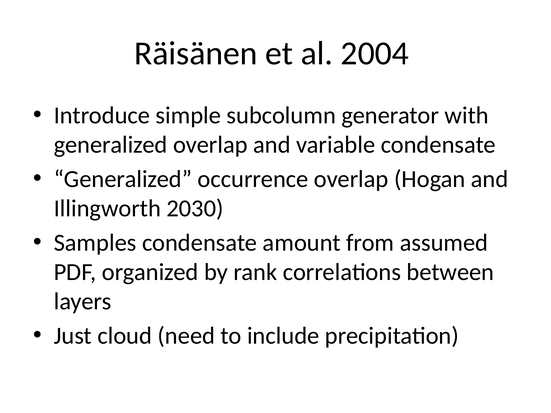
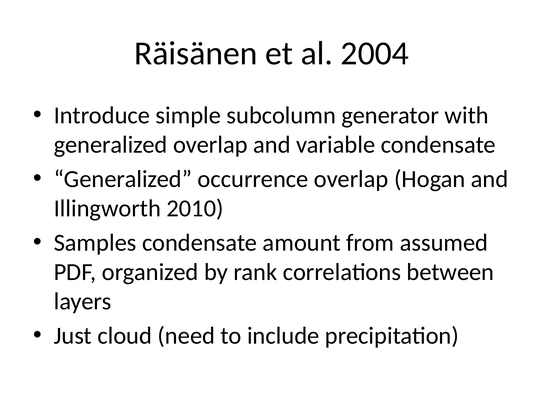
2030: 2030 -> 2010
